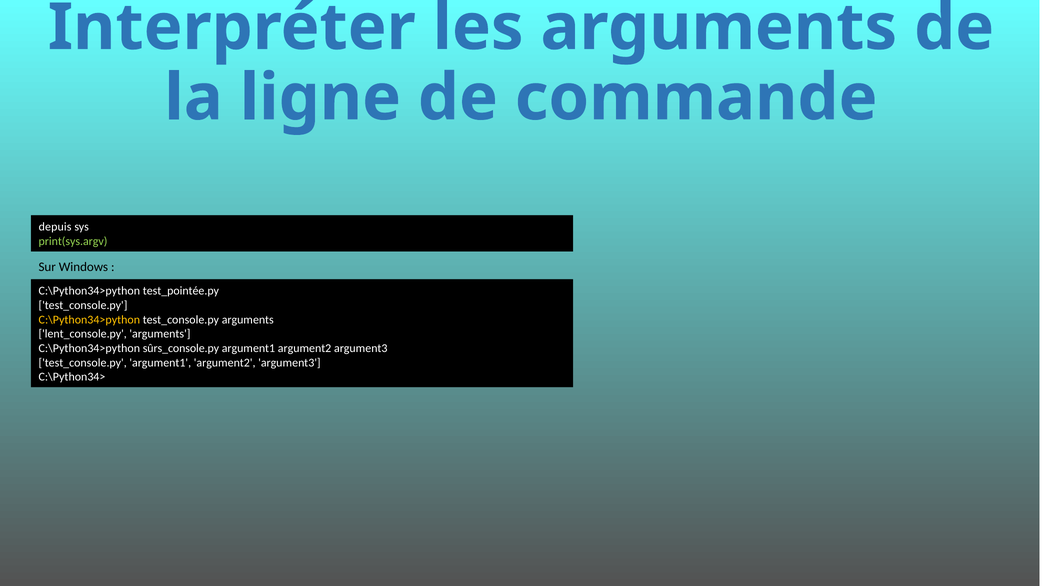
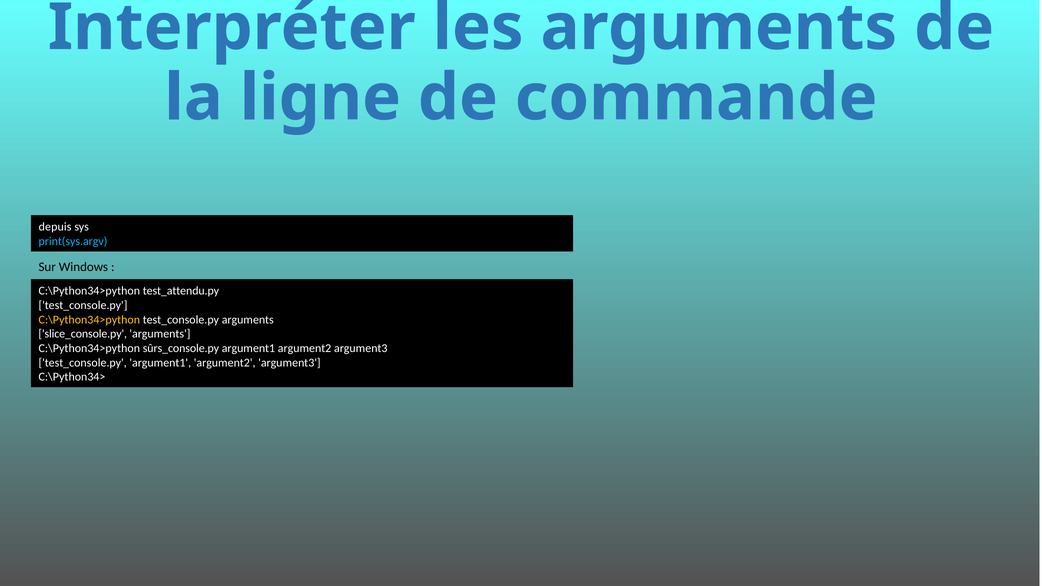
print(sys.argv colour: light green -> light blue
test_pointée.py: test_pointée.py -> test_attendu.py
lent_console.py: lent_console.py -> slice_console.py
